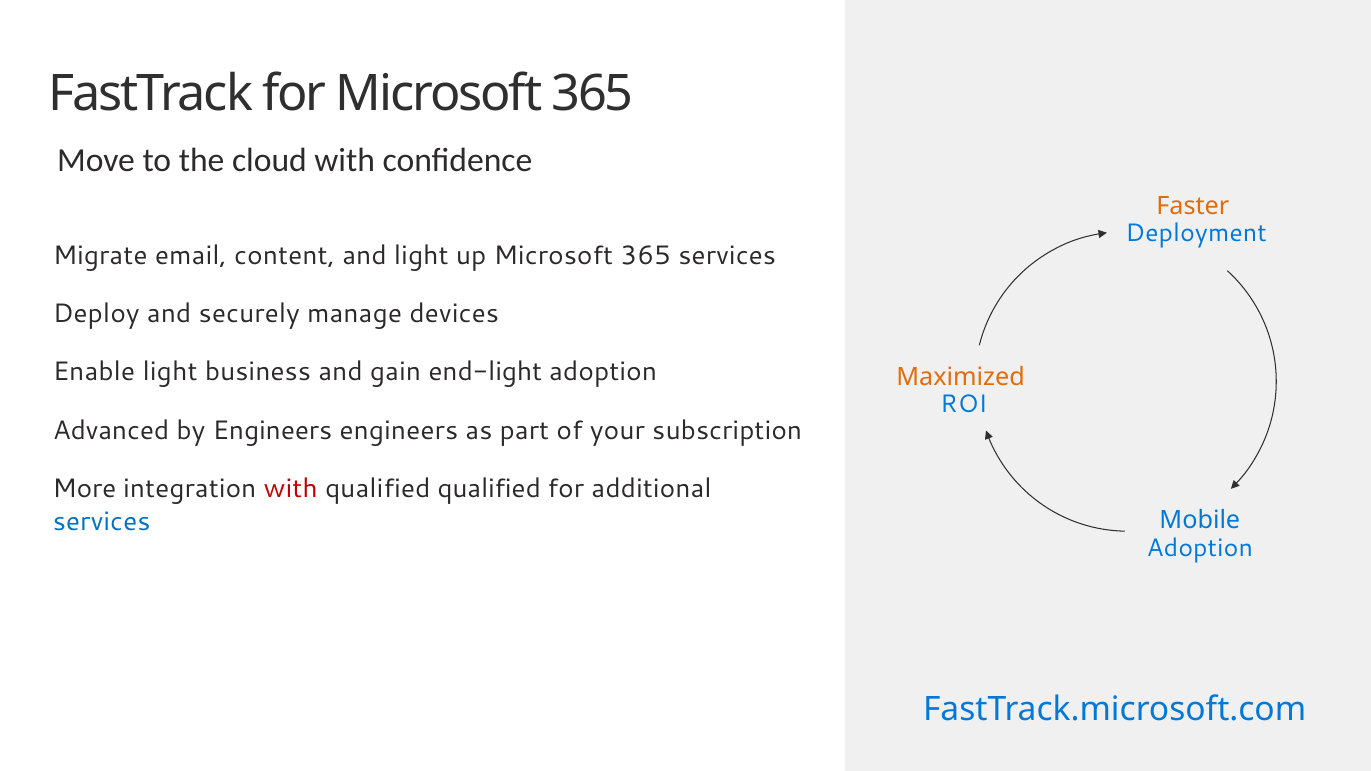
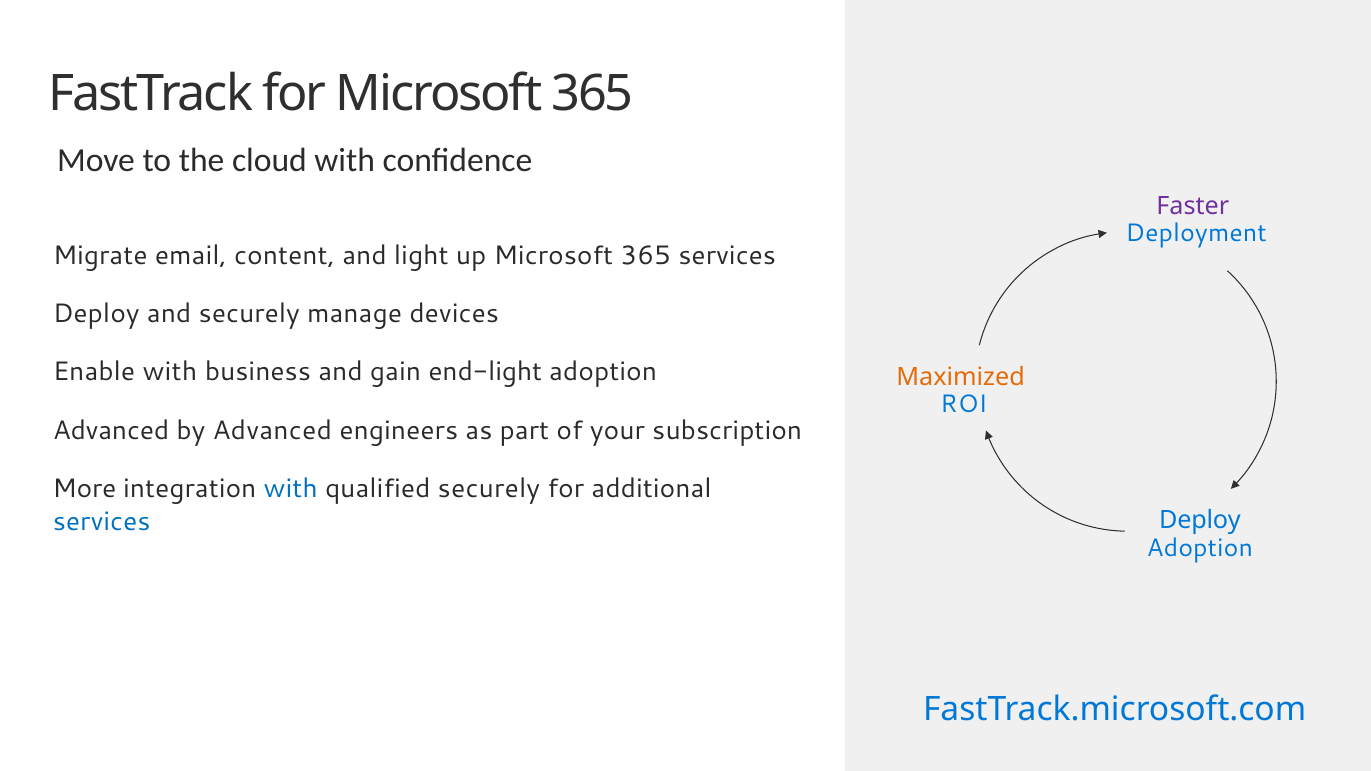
Faster colour: orange -> purple
Enable light: light -> with
by Engineers: Engineers -> Advanced
with at (291, 488) colour: red -> blue
qualified qualified: qualified -> securely
Mobile at (1200, 521): Mobile -> Deploy
